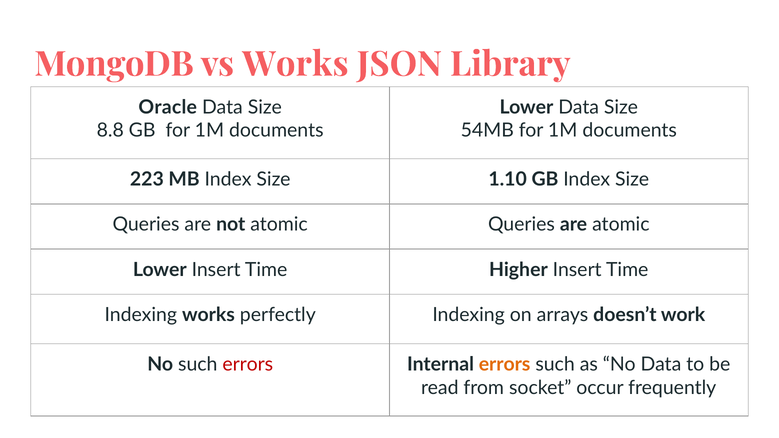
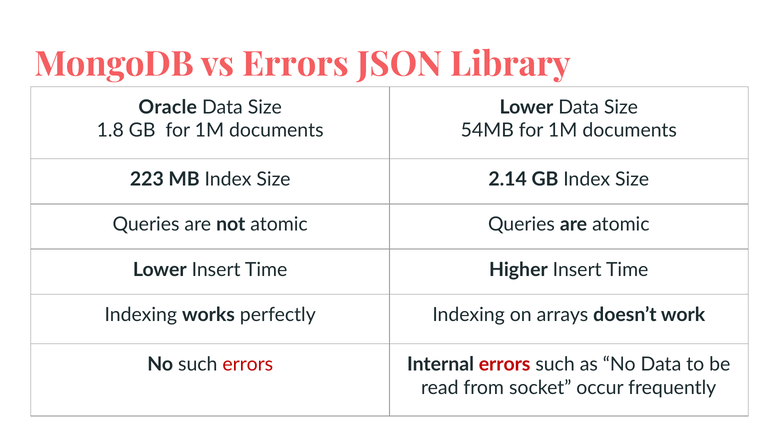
vs Works: Works -> Errors
8.8: 8.8 -> 1.8
1.10: 1.10 -> 2.14
errors at (505, 365) colour: orange -> red
